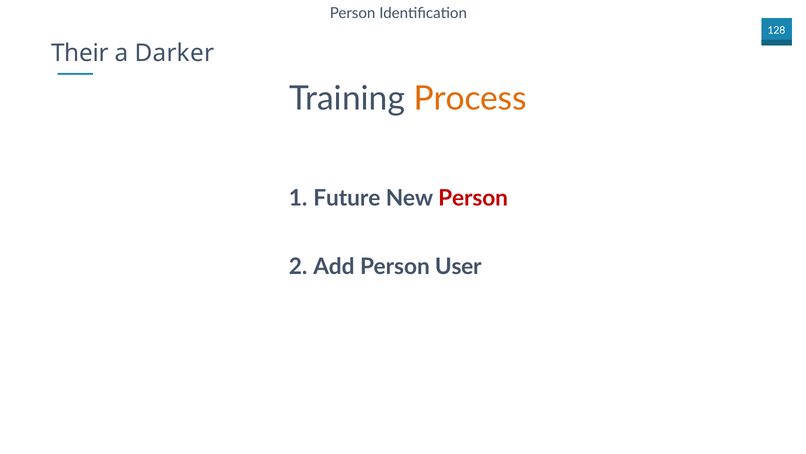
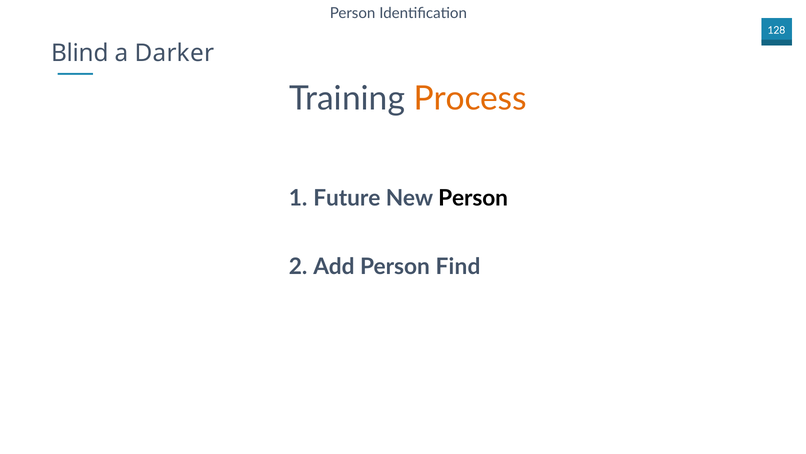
Their: Their -> Blind
Person at (473, 198) colour: red -> black
User: User -> Find
